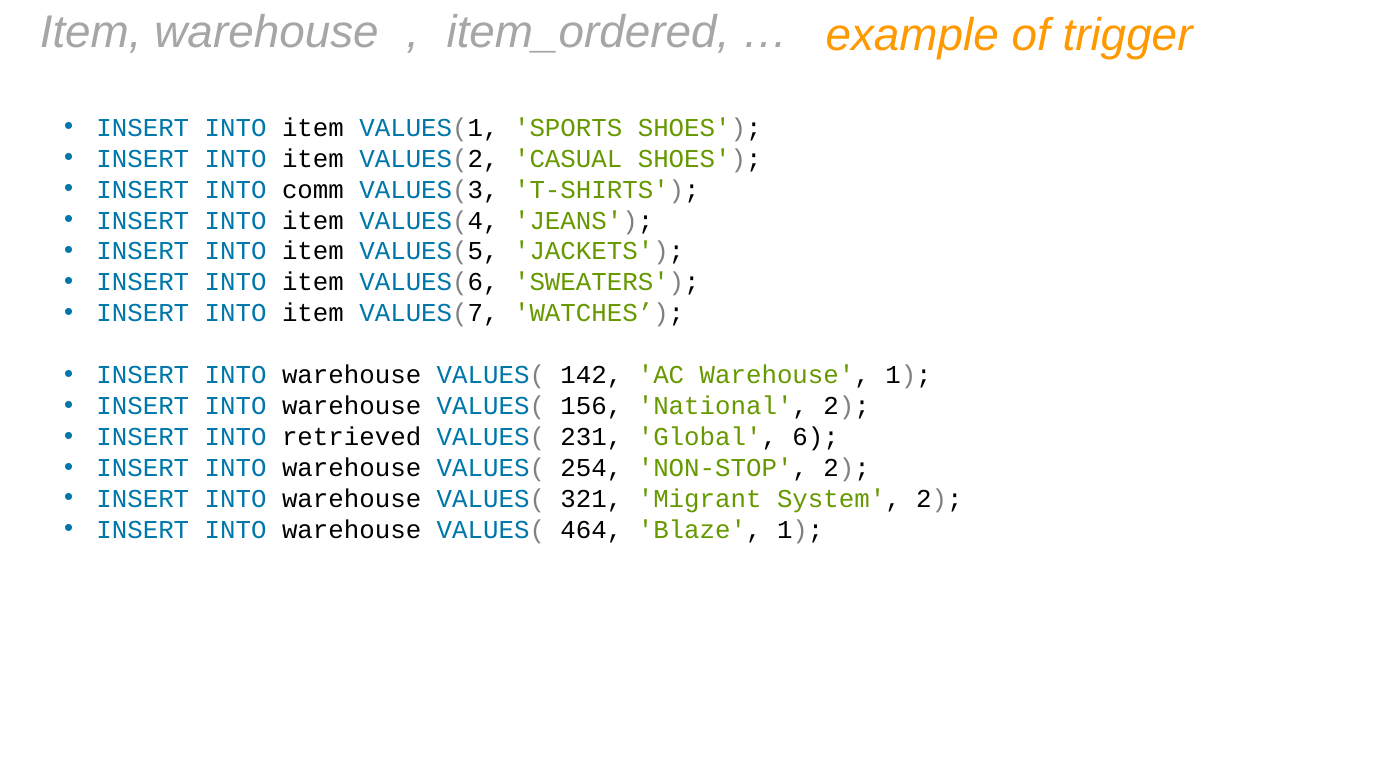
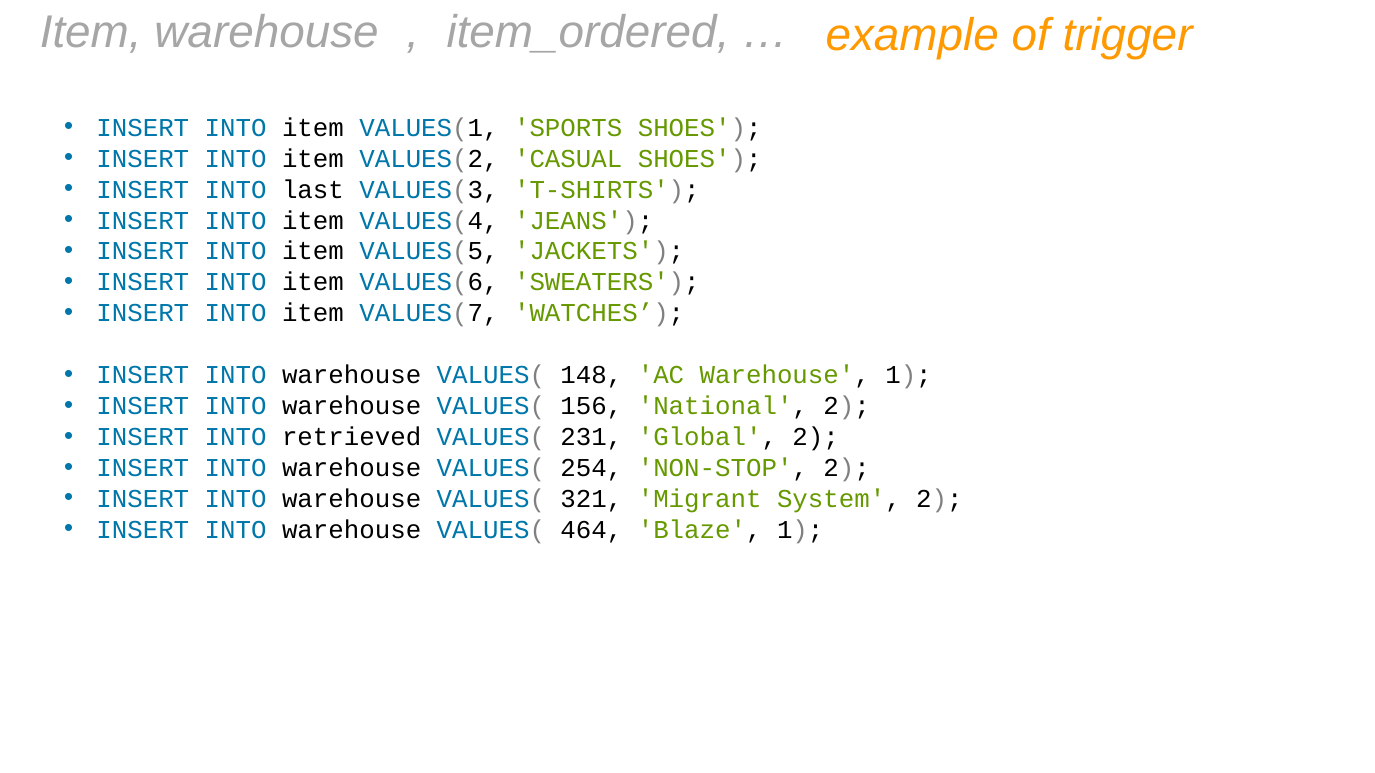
comm: comm -> last
142: 142 -> 148
Global 6: 6 -> 2
